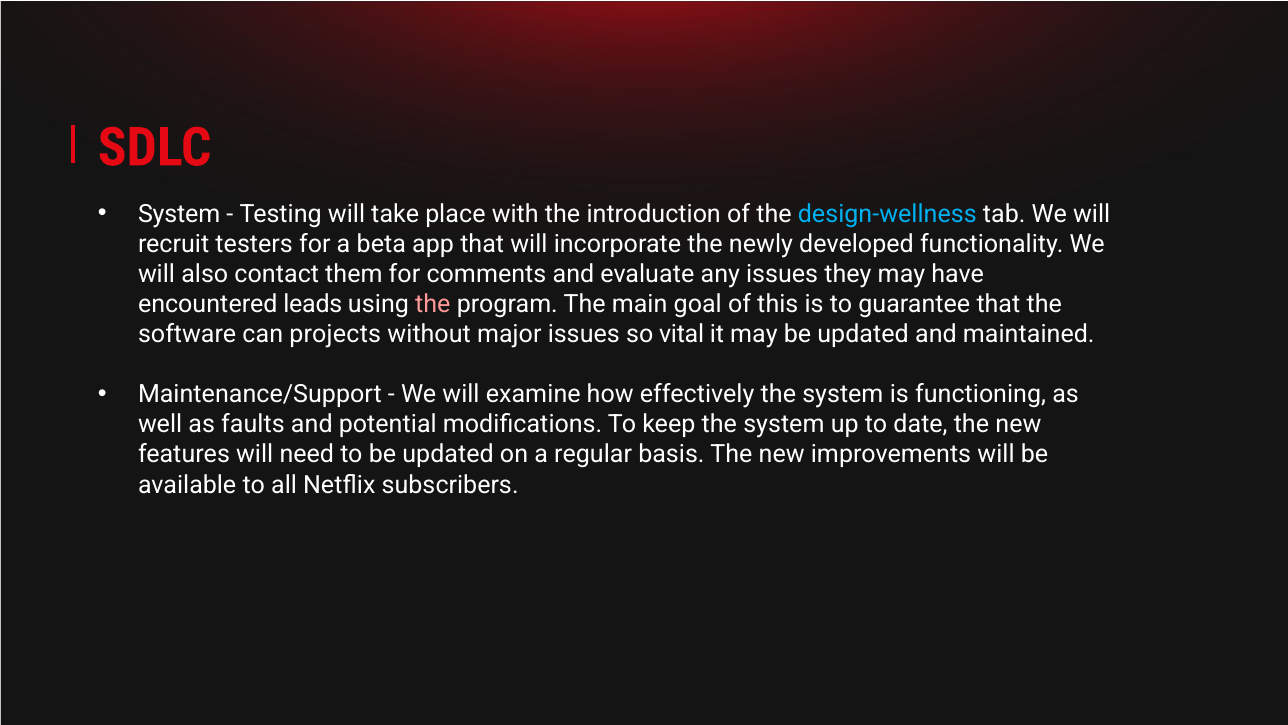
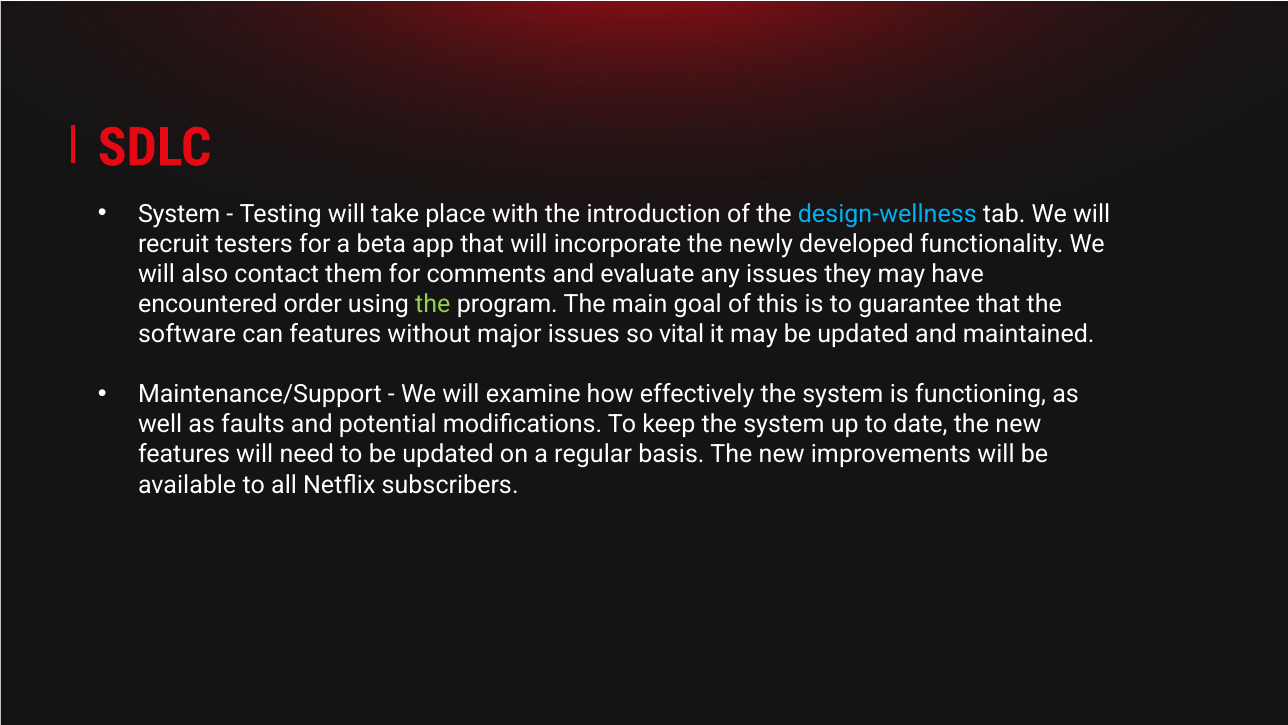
leads: leads -> order
the at (433, 304) colour: pink -> light green
can projects: projects -> features
